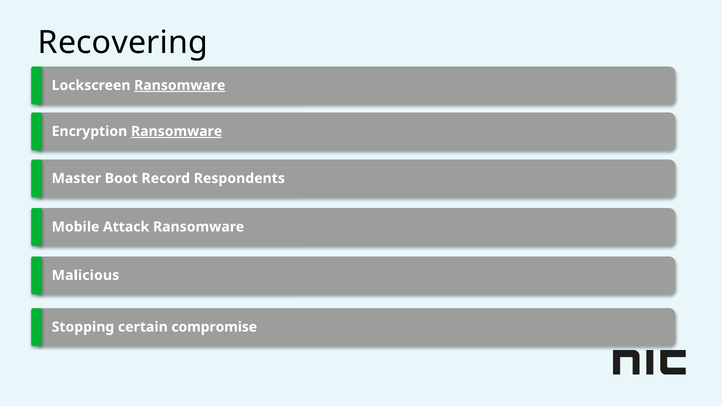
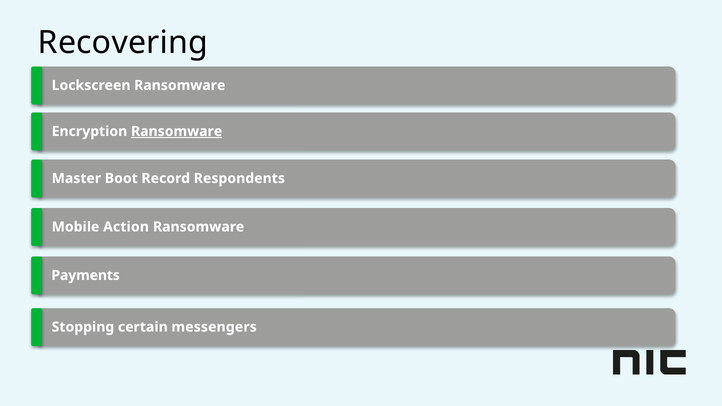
Ransomware at (180, 85) underline: present -> none
Attack: Attack -> Action
Malicious: Malicious -> Payments
compromise: compromise -> messengers
